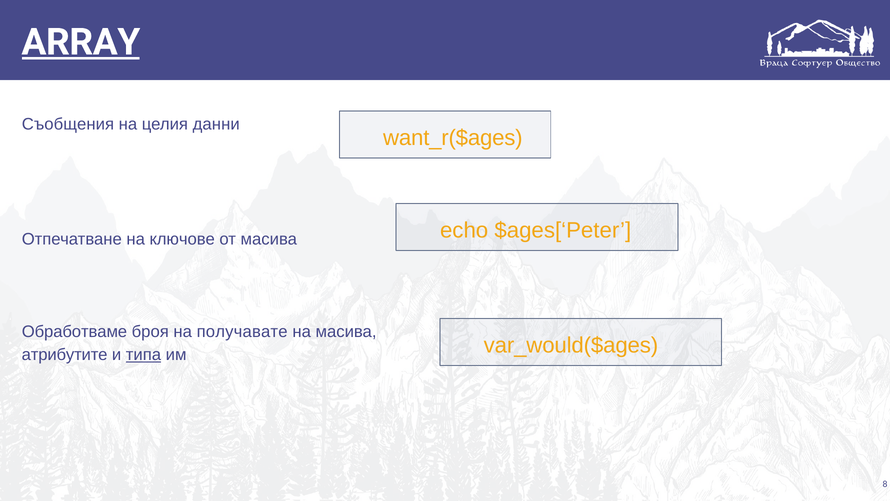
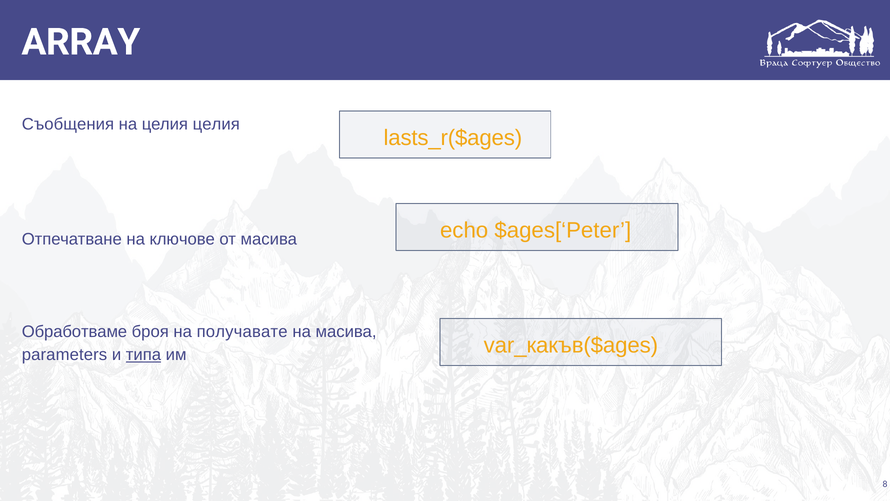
ARRAY underline: present -> none
целия данни: данни -> целия
want_r($ages: want_r($ages -> lasts_r($ages
var_would($ages: var_would($ages -> var_какъв($ages
атрибутите: атрибутите -> parameters
